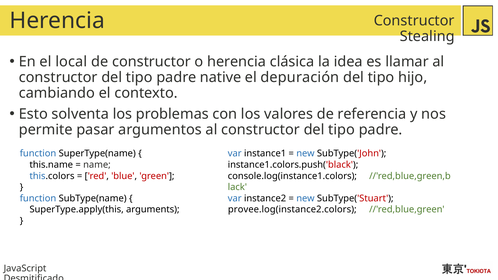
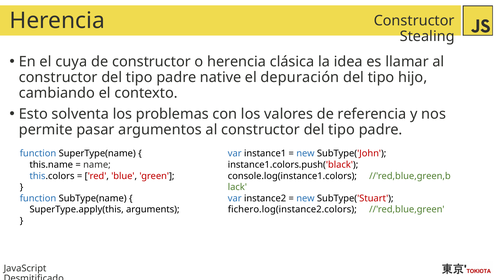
local: local -> cuya
provee.log(instance2.colors: provee.log(instance2.colors -> fichero.log(instance2.colors
